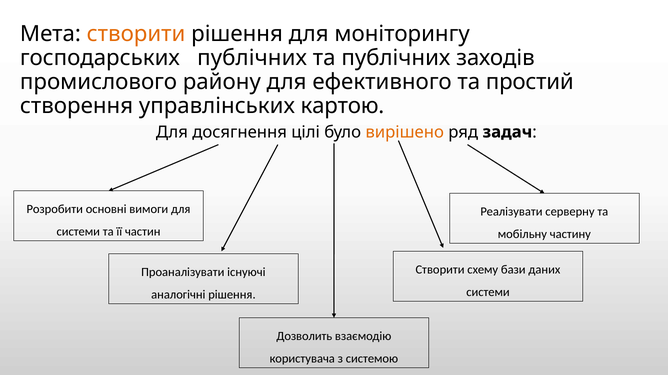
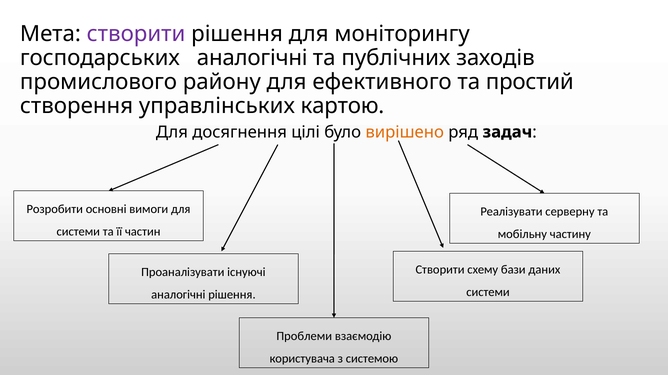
створити at (136, 34) colour: orange -> purple
господарських публічних: публічних -> аналогічні
Дозволить: Дозволить -> Проблеми
